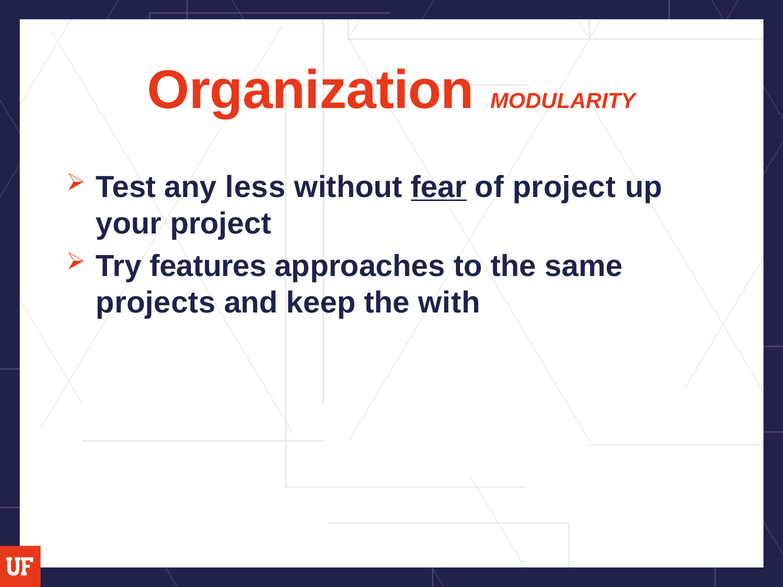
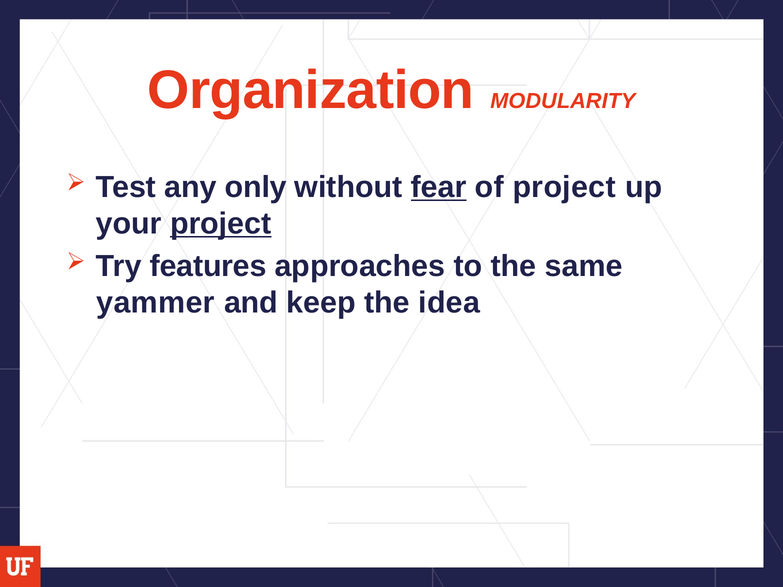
less: less -> only
project at (221, 224) underline: none -> present
projects: projects -> yammer
with: with -> idea
